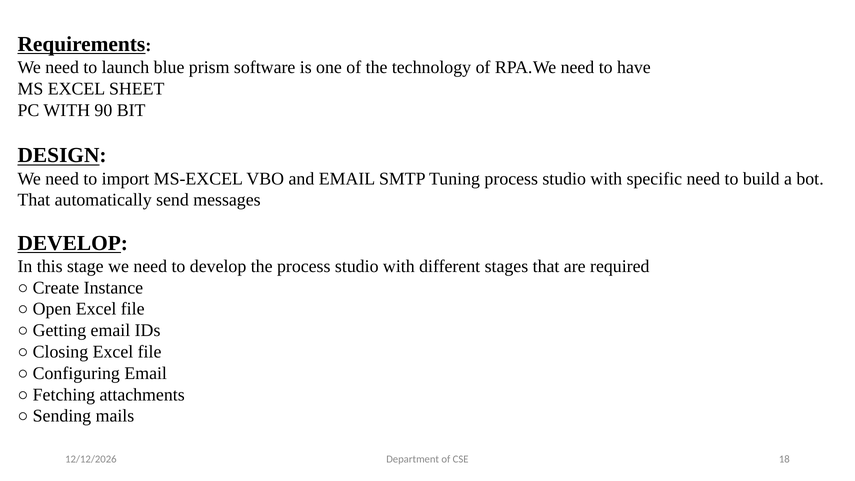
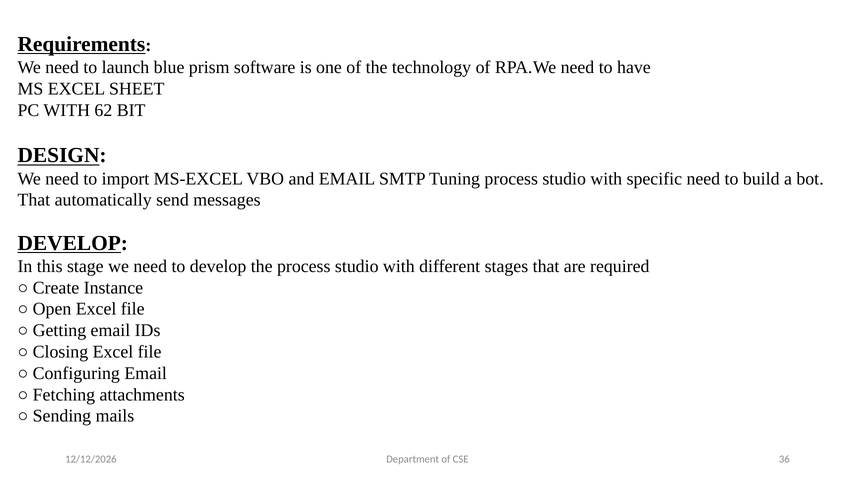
90: 90 -> 62
18: 18 -> 36
